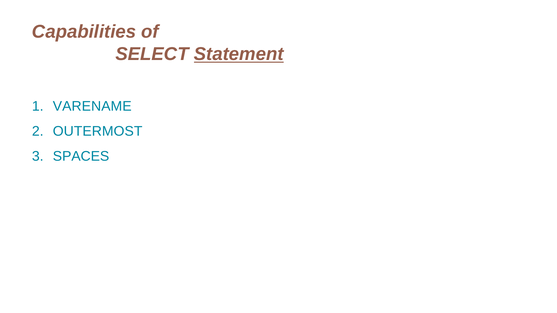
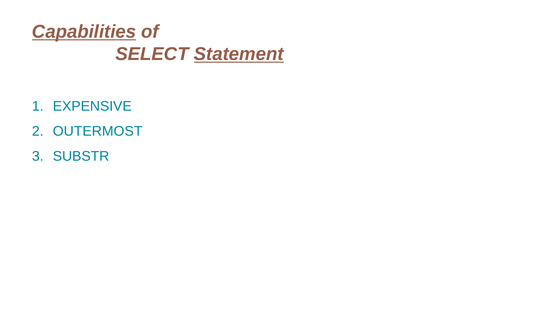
Capabilities underline: none -> present
VARENAME: VARENAME -> EXPENSIVE
SPACES: SPACES -> SUBSTR
